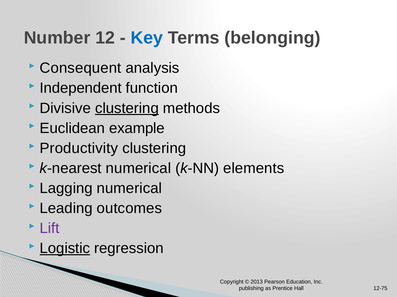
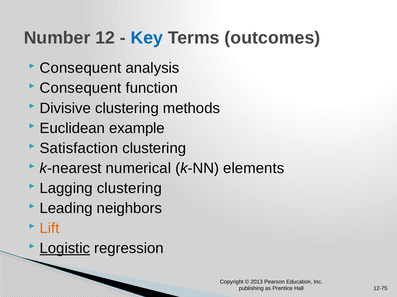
belonging: belonging -> outcomes
Independent at (81, 88): Independent -> Consequent
clustering at (127, 108) underline: present -> none
Productivity: Productivity -> Satisfaction
Lagging numerical: numerical -> clustering
outcomes: outcomes -> neighbors
Lift colour: purple -> orange
